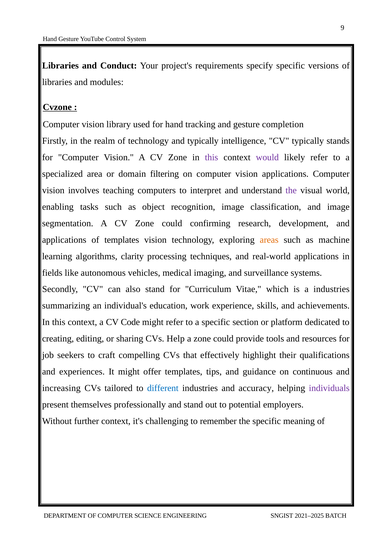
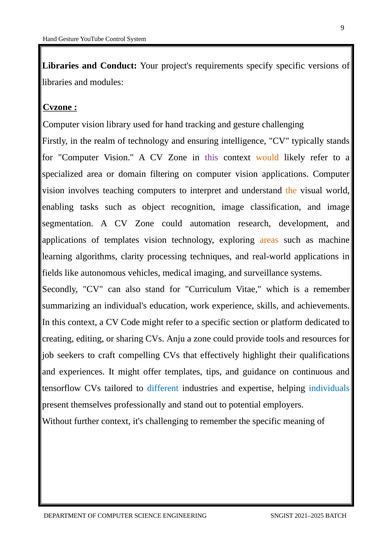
gesture completion: completion -> challenging
and typically: typically -> ensuring
would colour: purple -> orange
the at (291, 190) colour: purple -> orange
confirming: confirming -> automation
a industries: industries -> remember
Help: Help -> Anju
increasing: increasing -> tensorflow
accuracy: accuracy -> expertise
individuals colour: purple -> blue
